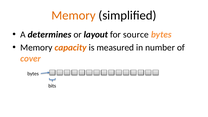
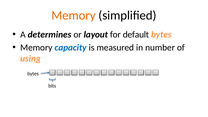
source: source -> default
capacity colour: orange -> blue
cover: cover -> using
